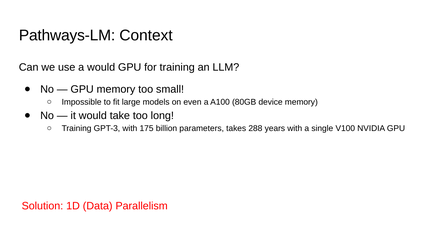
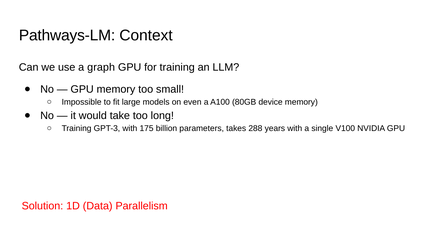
a would: would -> graph
